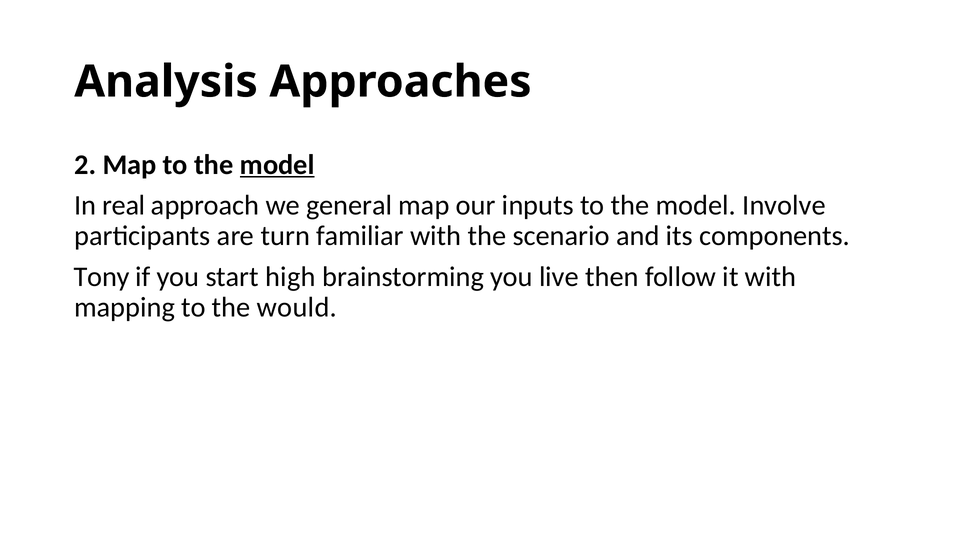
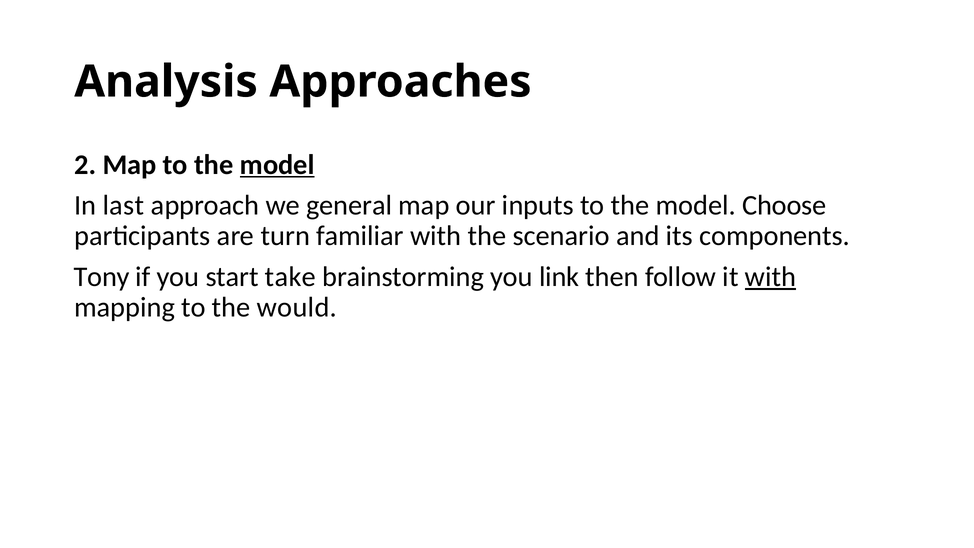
real: real -> last
Involve: Involve -> Choose
high: high -> take
live: live -> link
with at (771, 277) underline: none -> present
